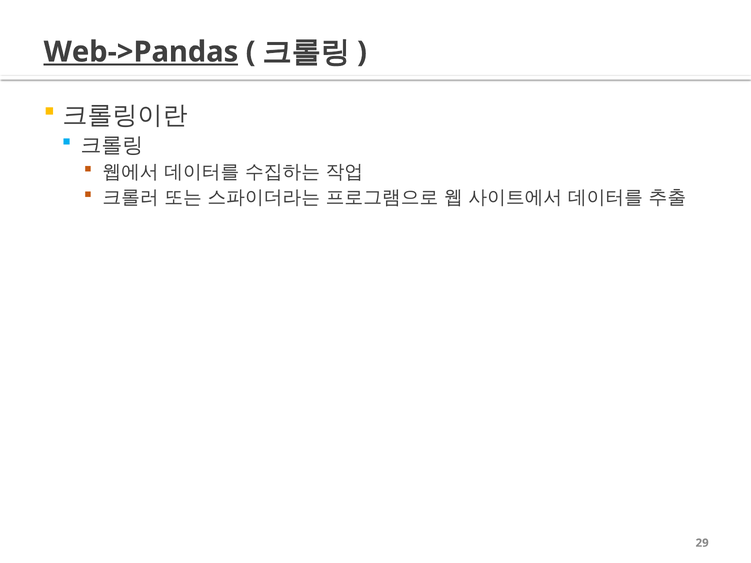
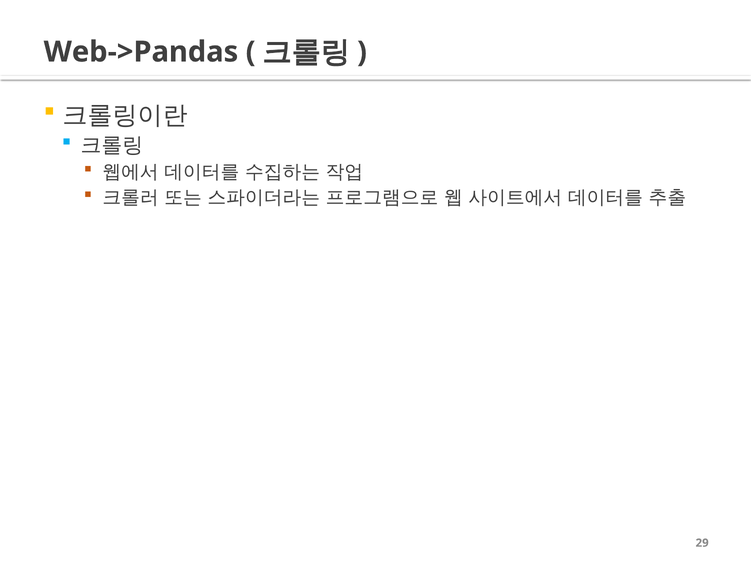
Web->Pandas underline: present -> none
